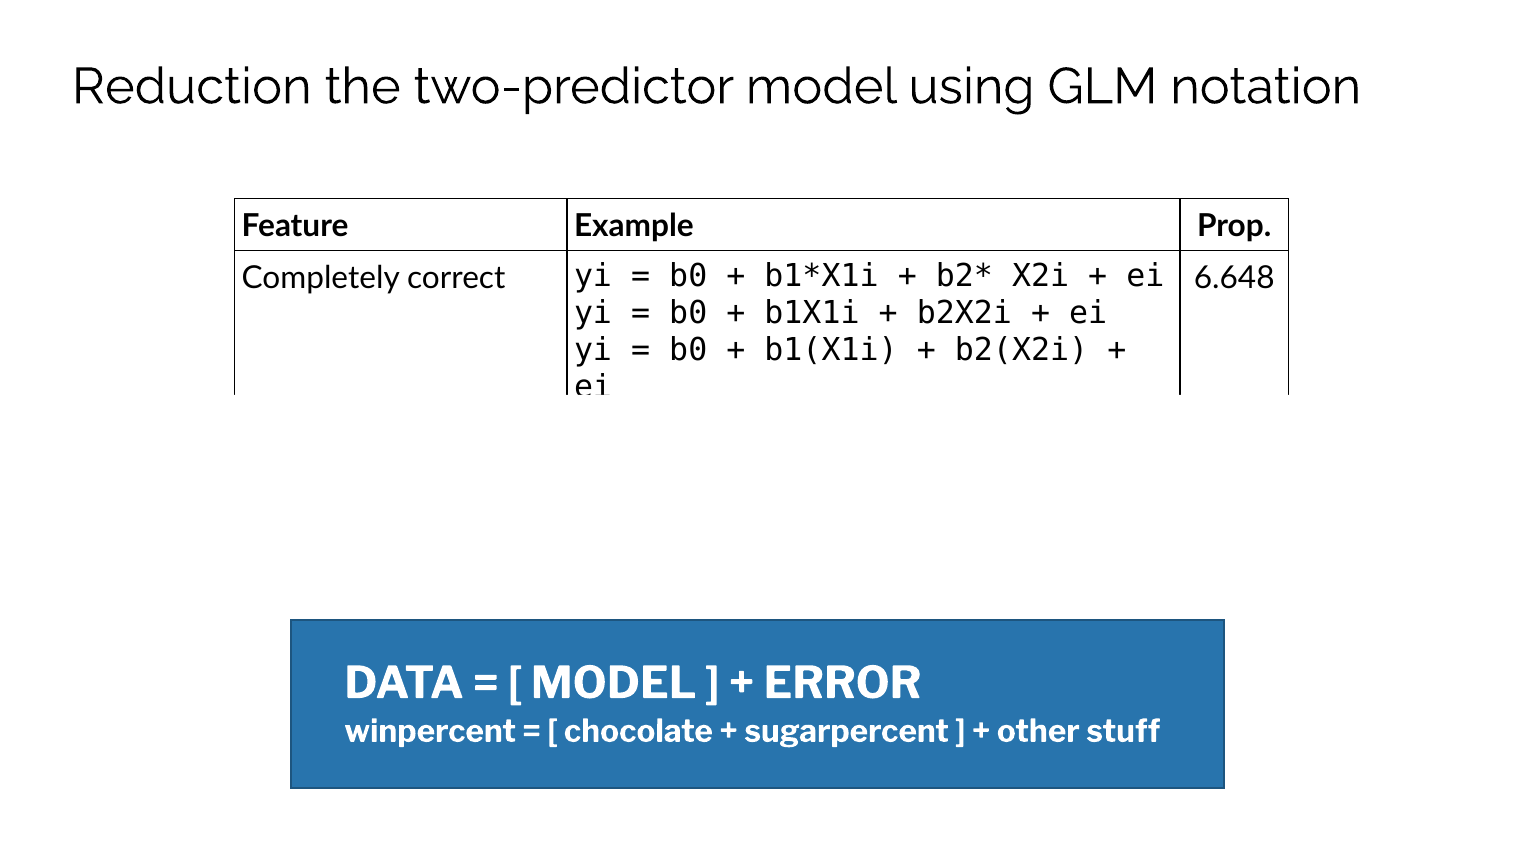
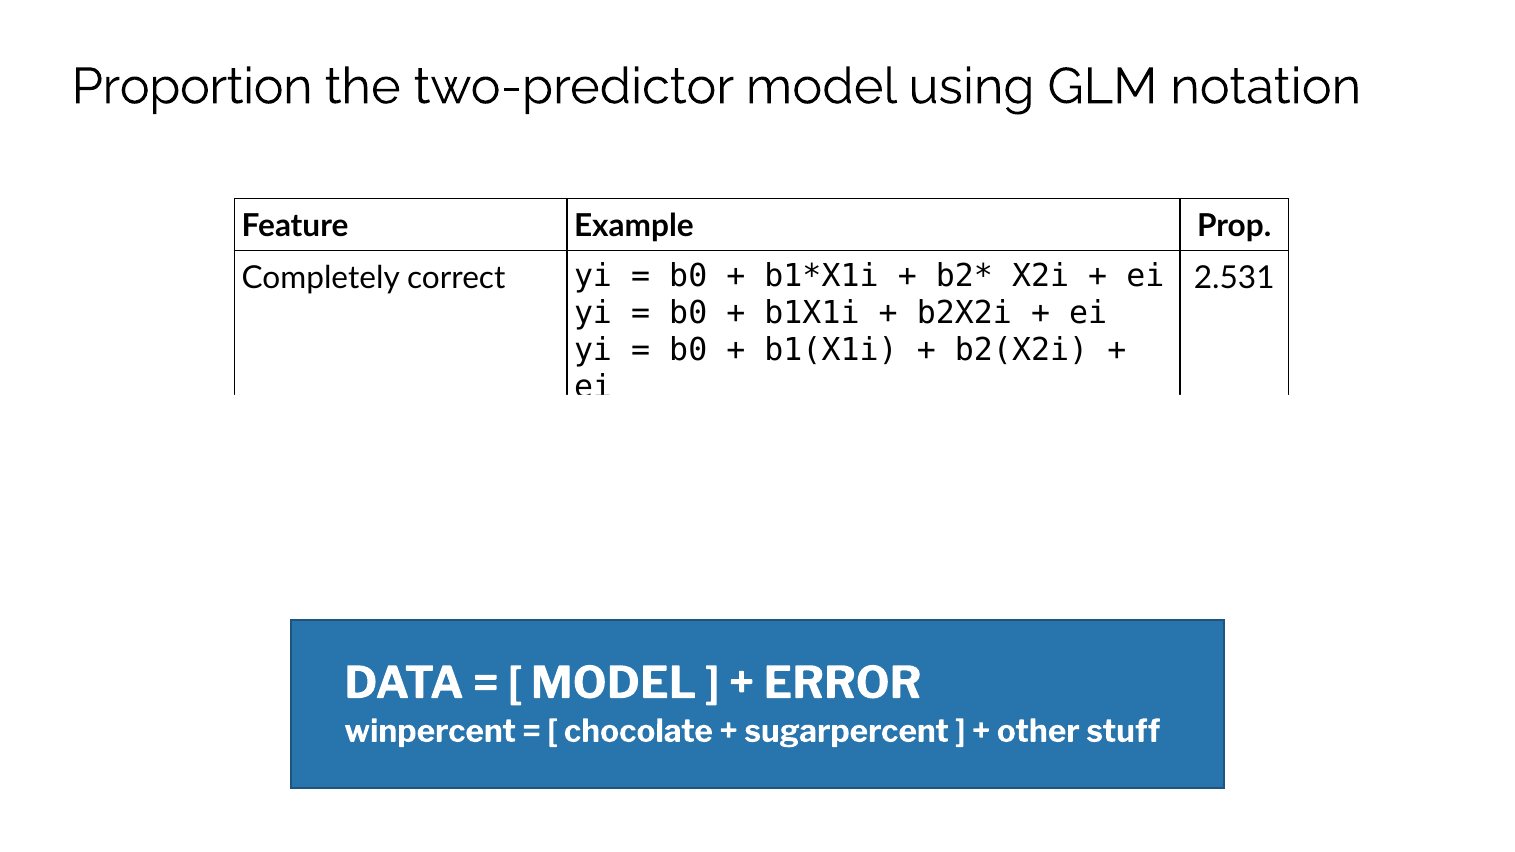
Reduction: Reduction -> Proportion
6.648: 6.648 -> 2.531
